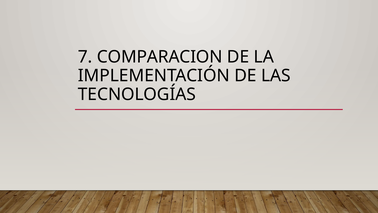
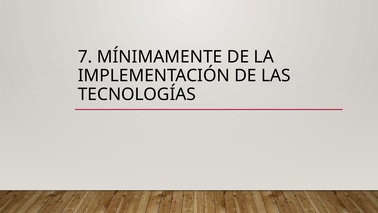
COMPARACION: COMPARACION -> MÍNIMAMENTE
